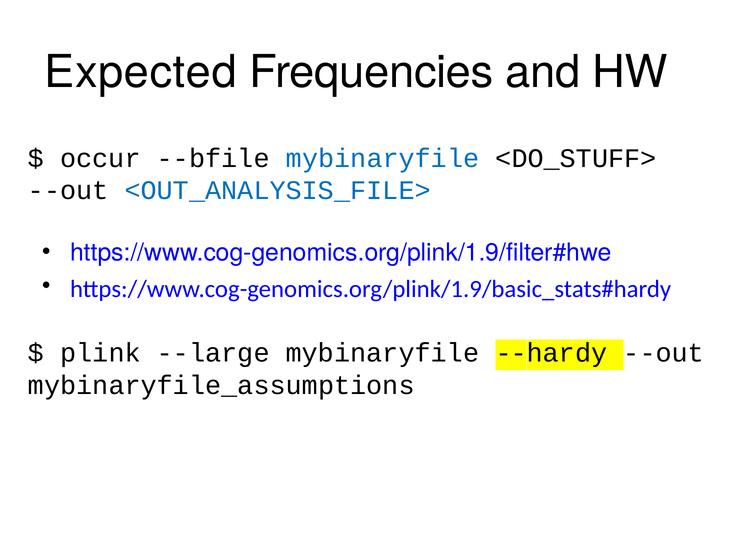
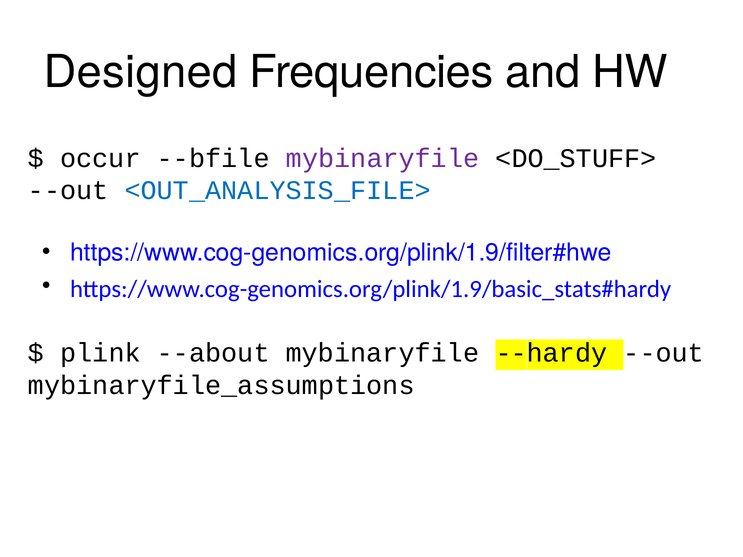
Expected: Expected -> Designed
mybinaryfile at (383, 158) colour: blue -> purple
--large: --large -> --about
